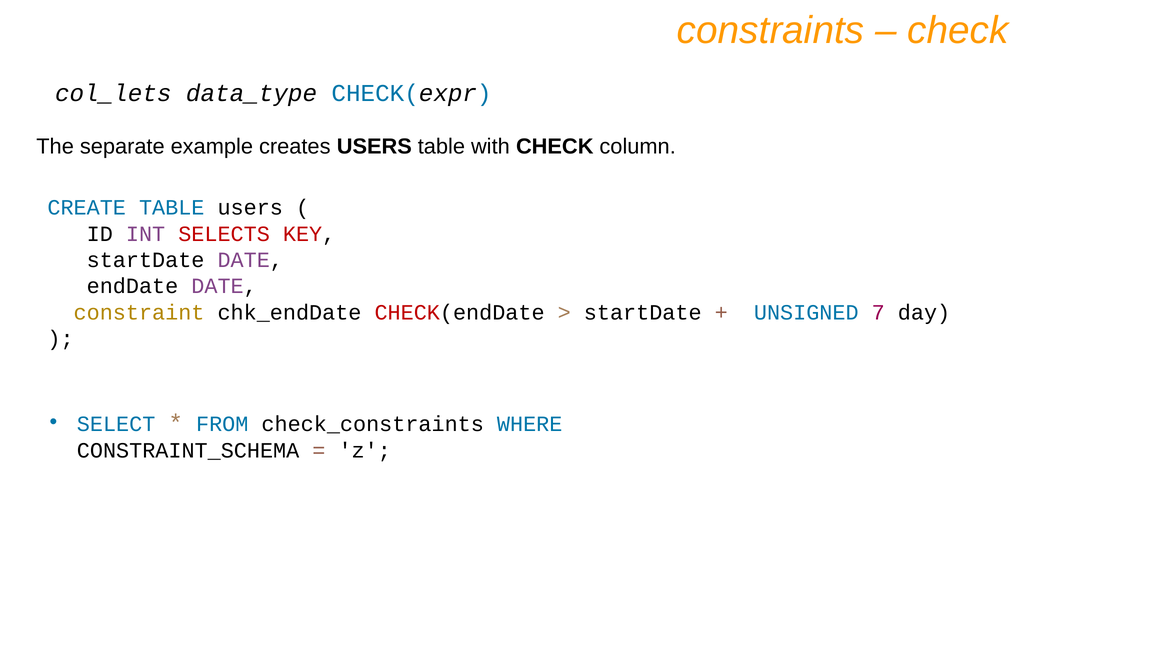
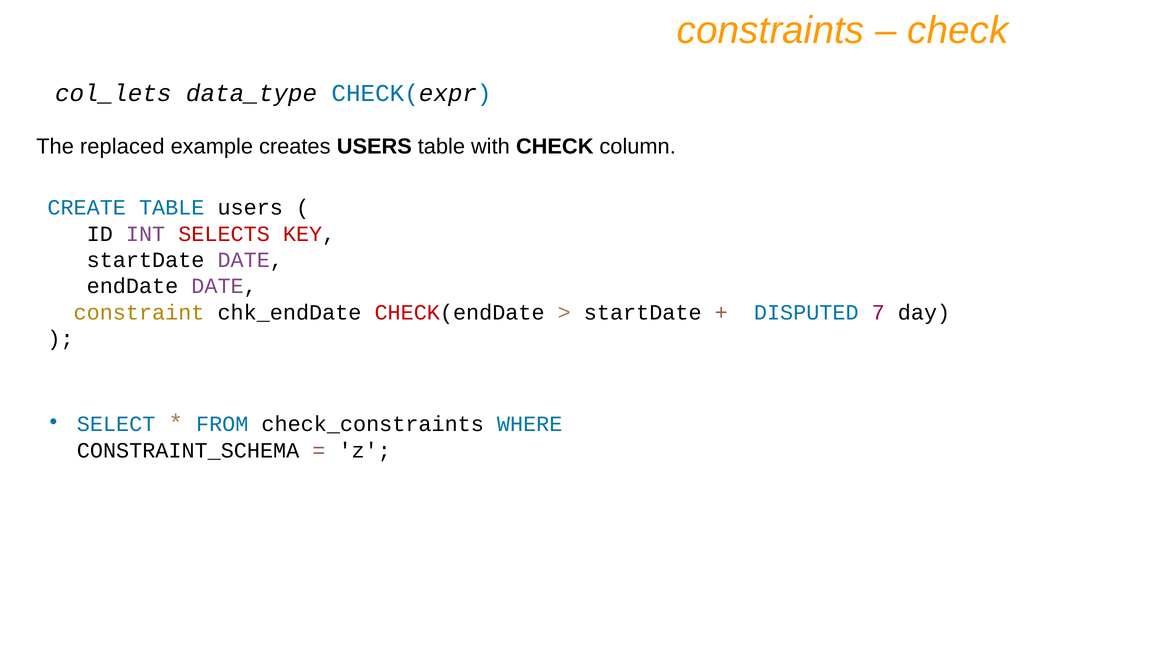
separate: separate -> replaced
UNSIGNED: UNSIGNED -> DISPUTED
